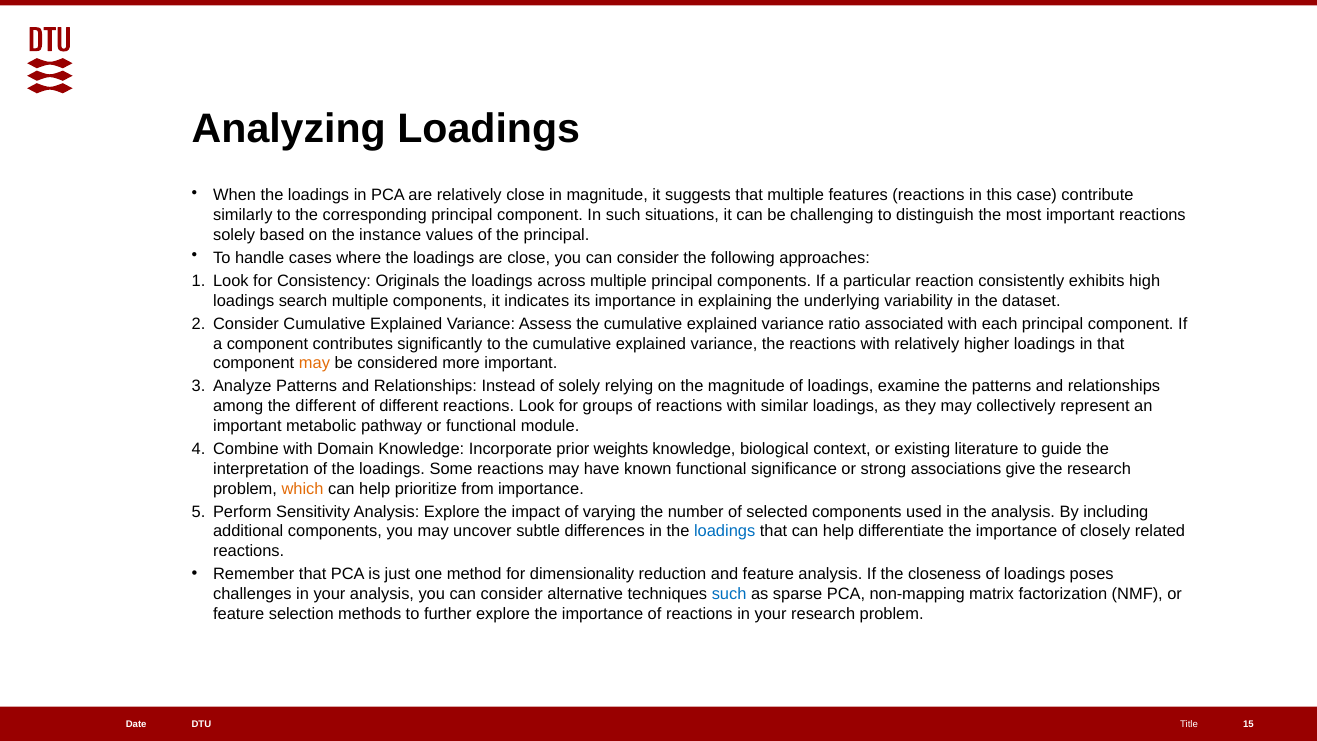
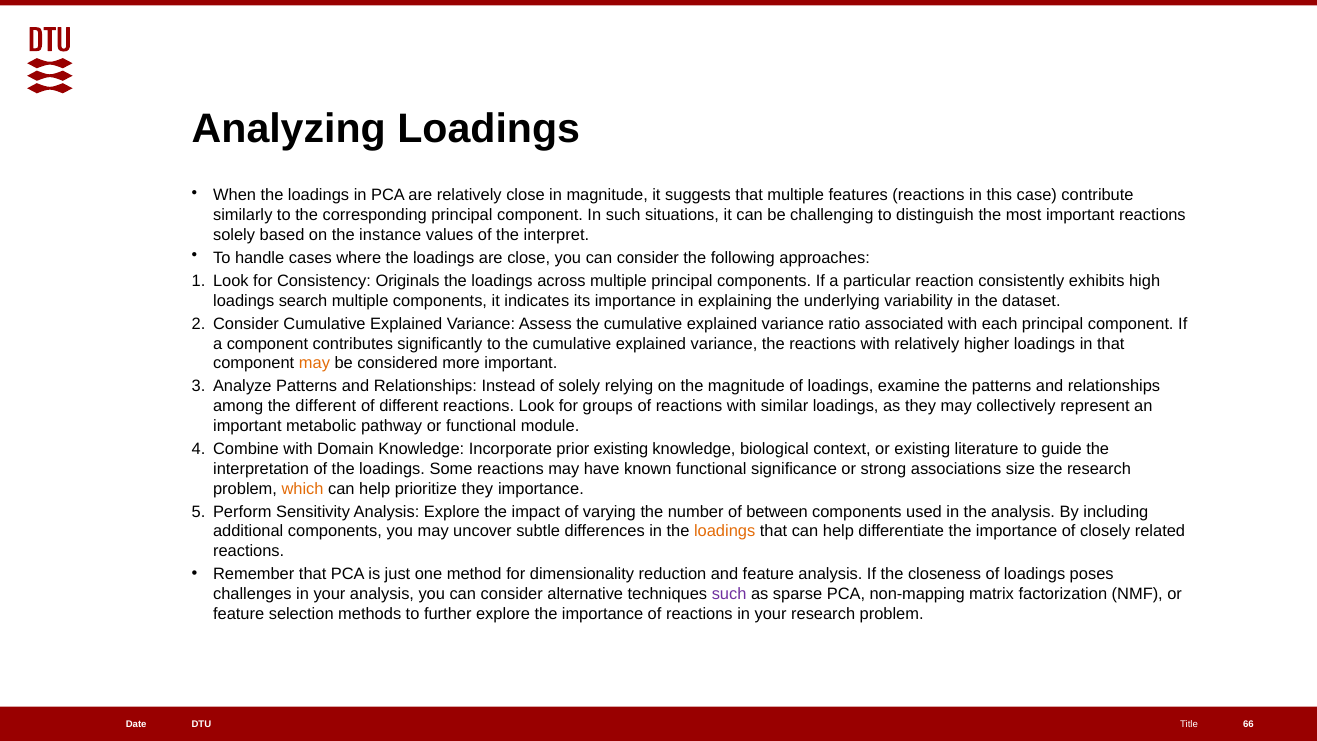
the principal: principal -> interpret
prior weights: weights -> existing
give: give -> size
prioritize from: from -> they
selected: selected -> between
loadings at (725, 531) colour: blue -> orange
such at (729, 594) colour: blue -> purple
15: 15 -> 66
